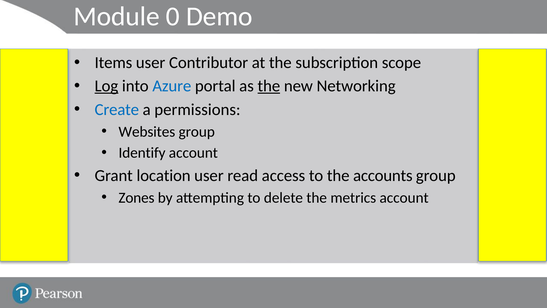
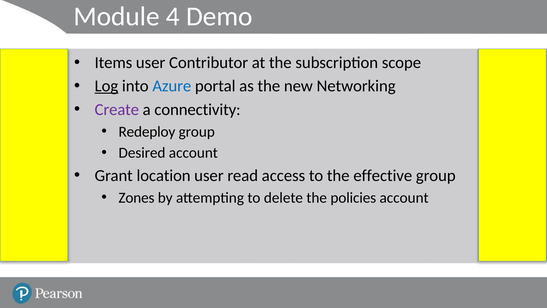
0: 0 -> 4
the at (269, 86) underline: present -> none
Create colour: blue -> purple
permissions: permissions -> connectivity
Websites: Websites -> Redeploy
Identify: Identify -> Desired
accounts: accounts -> effective
metrics: metrics -> policies
